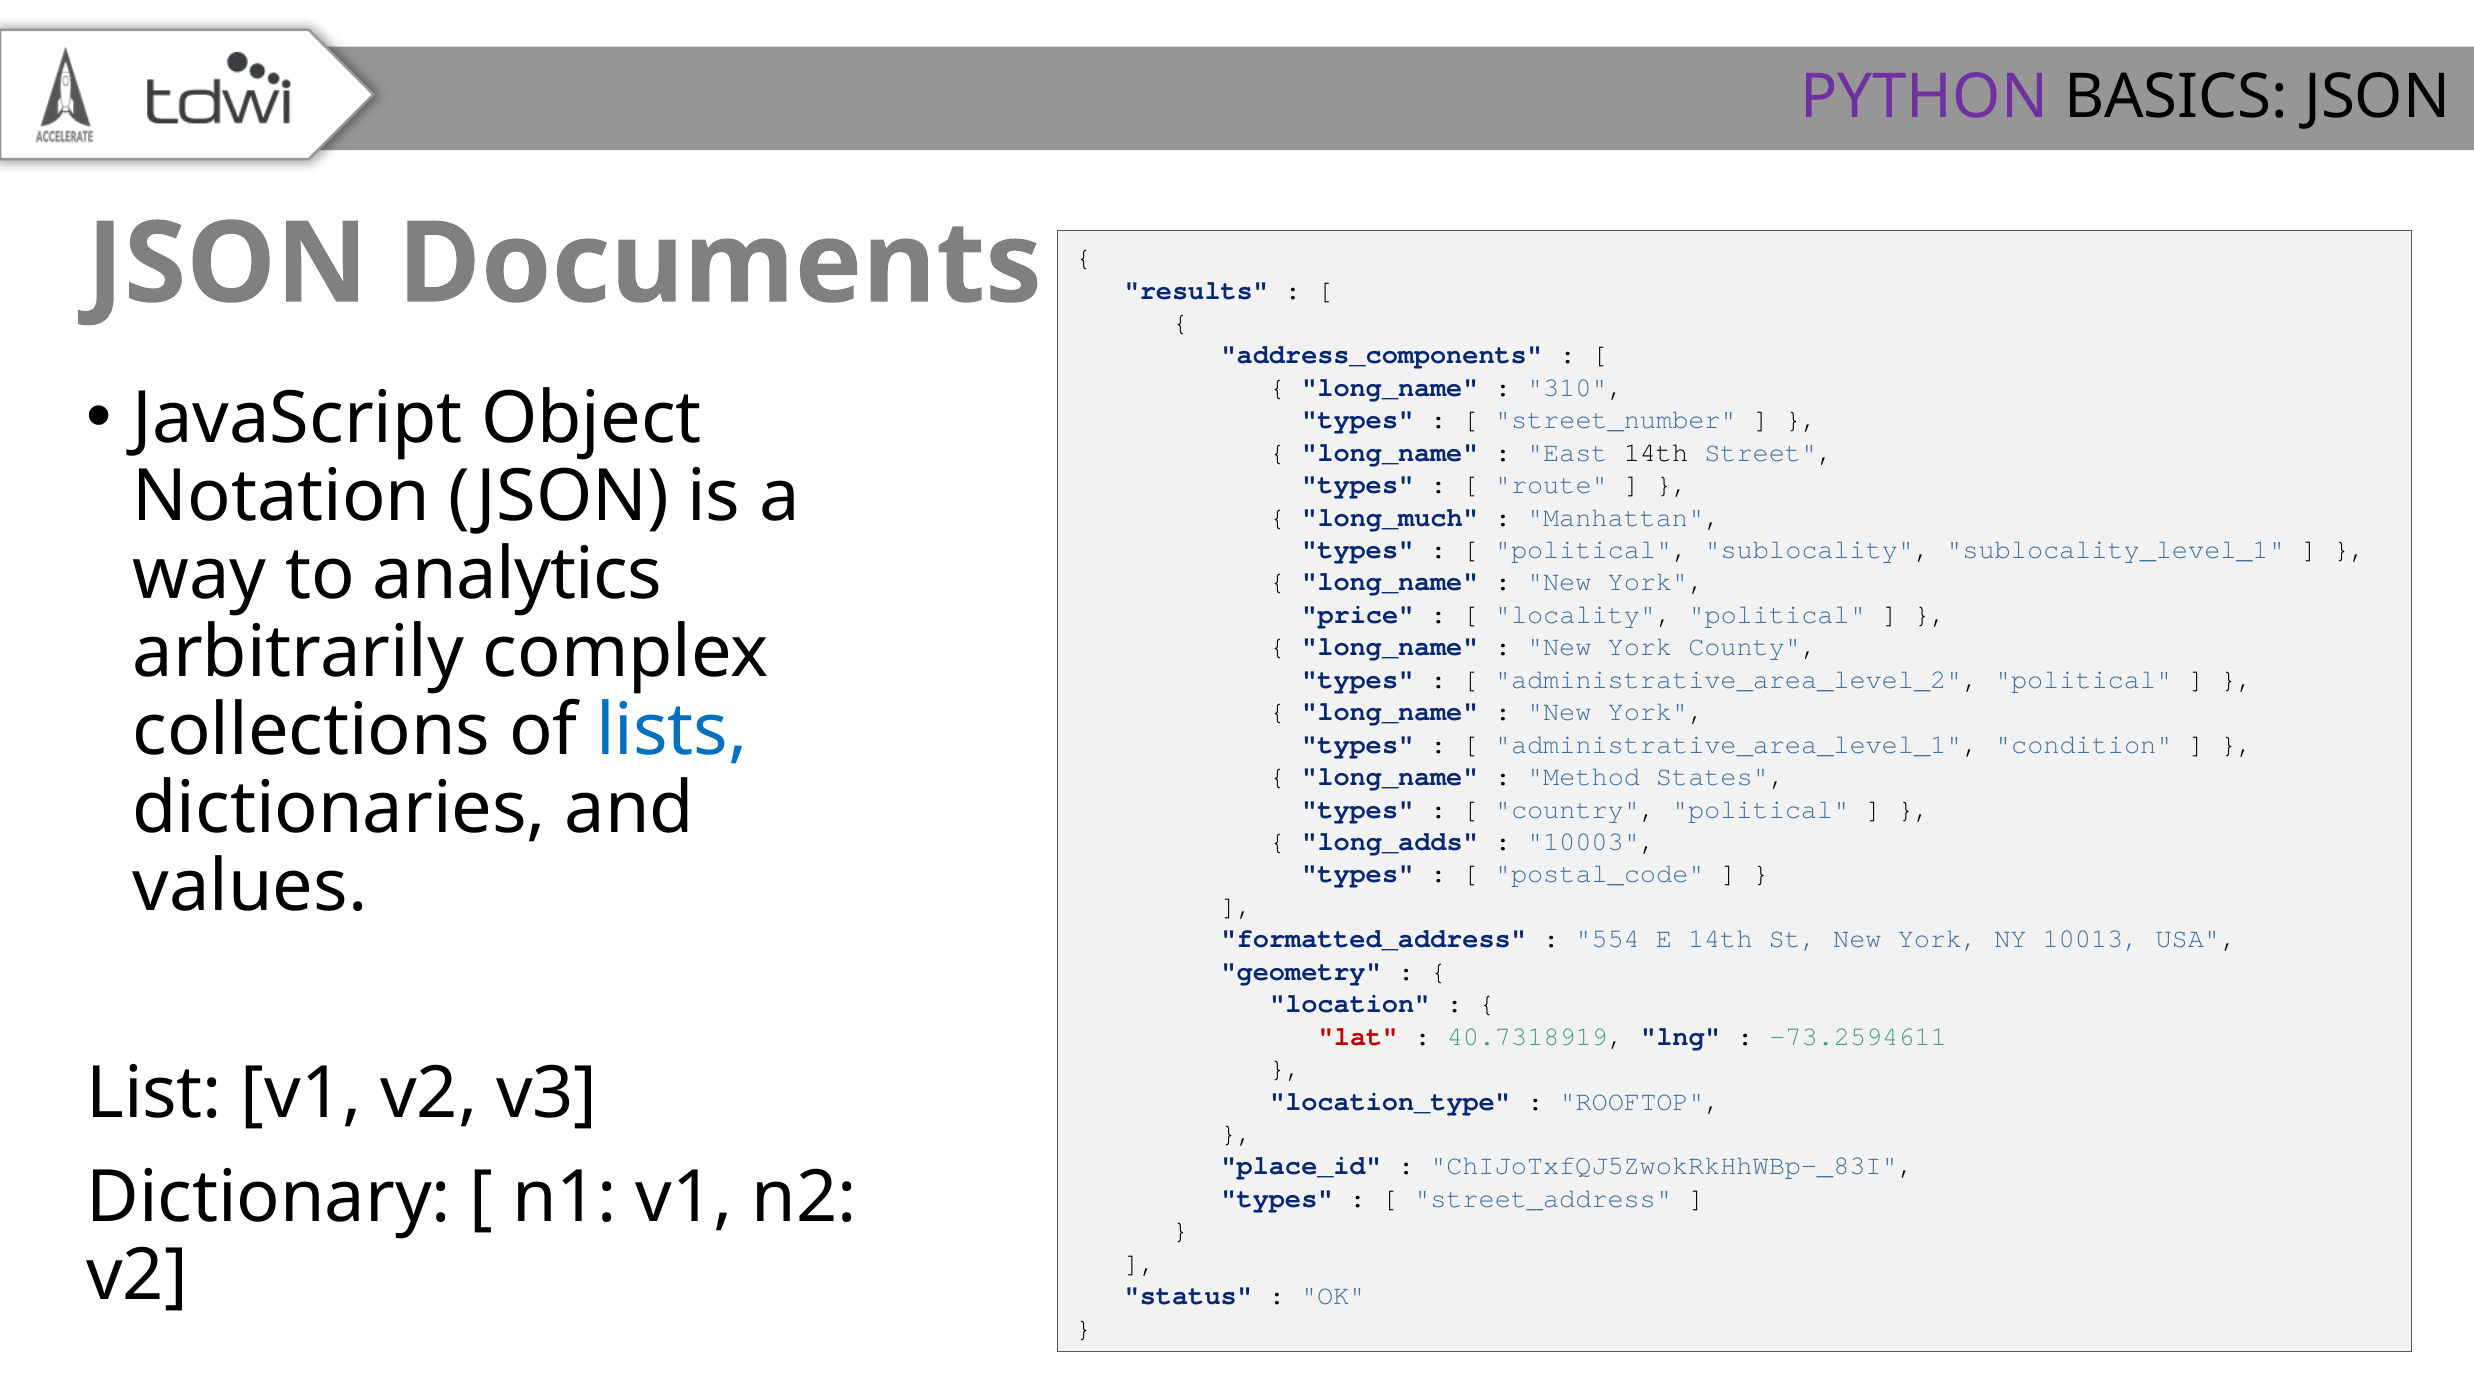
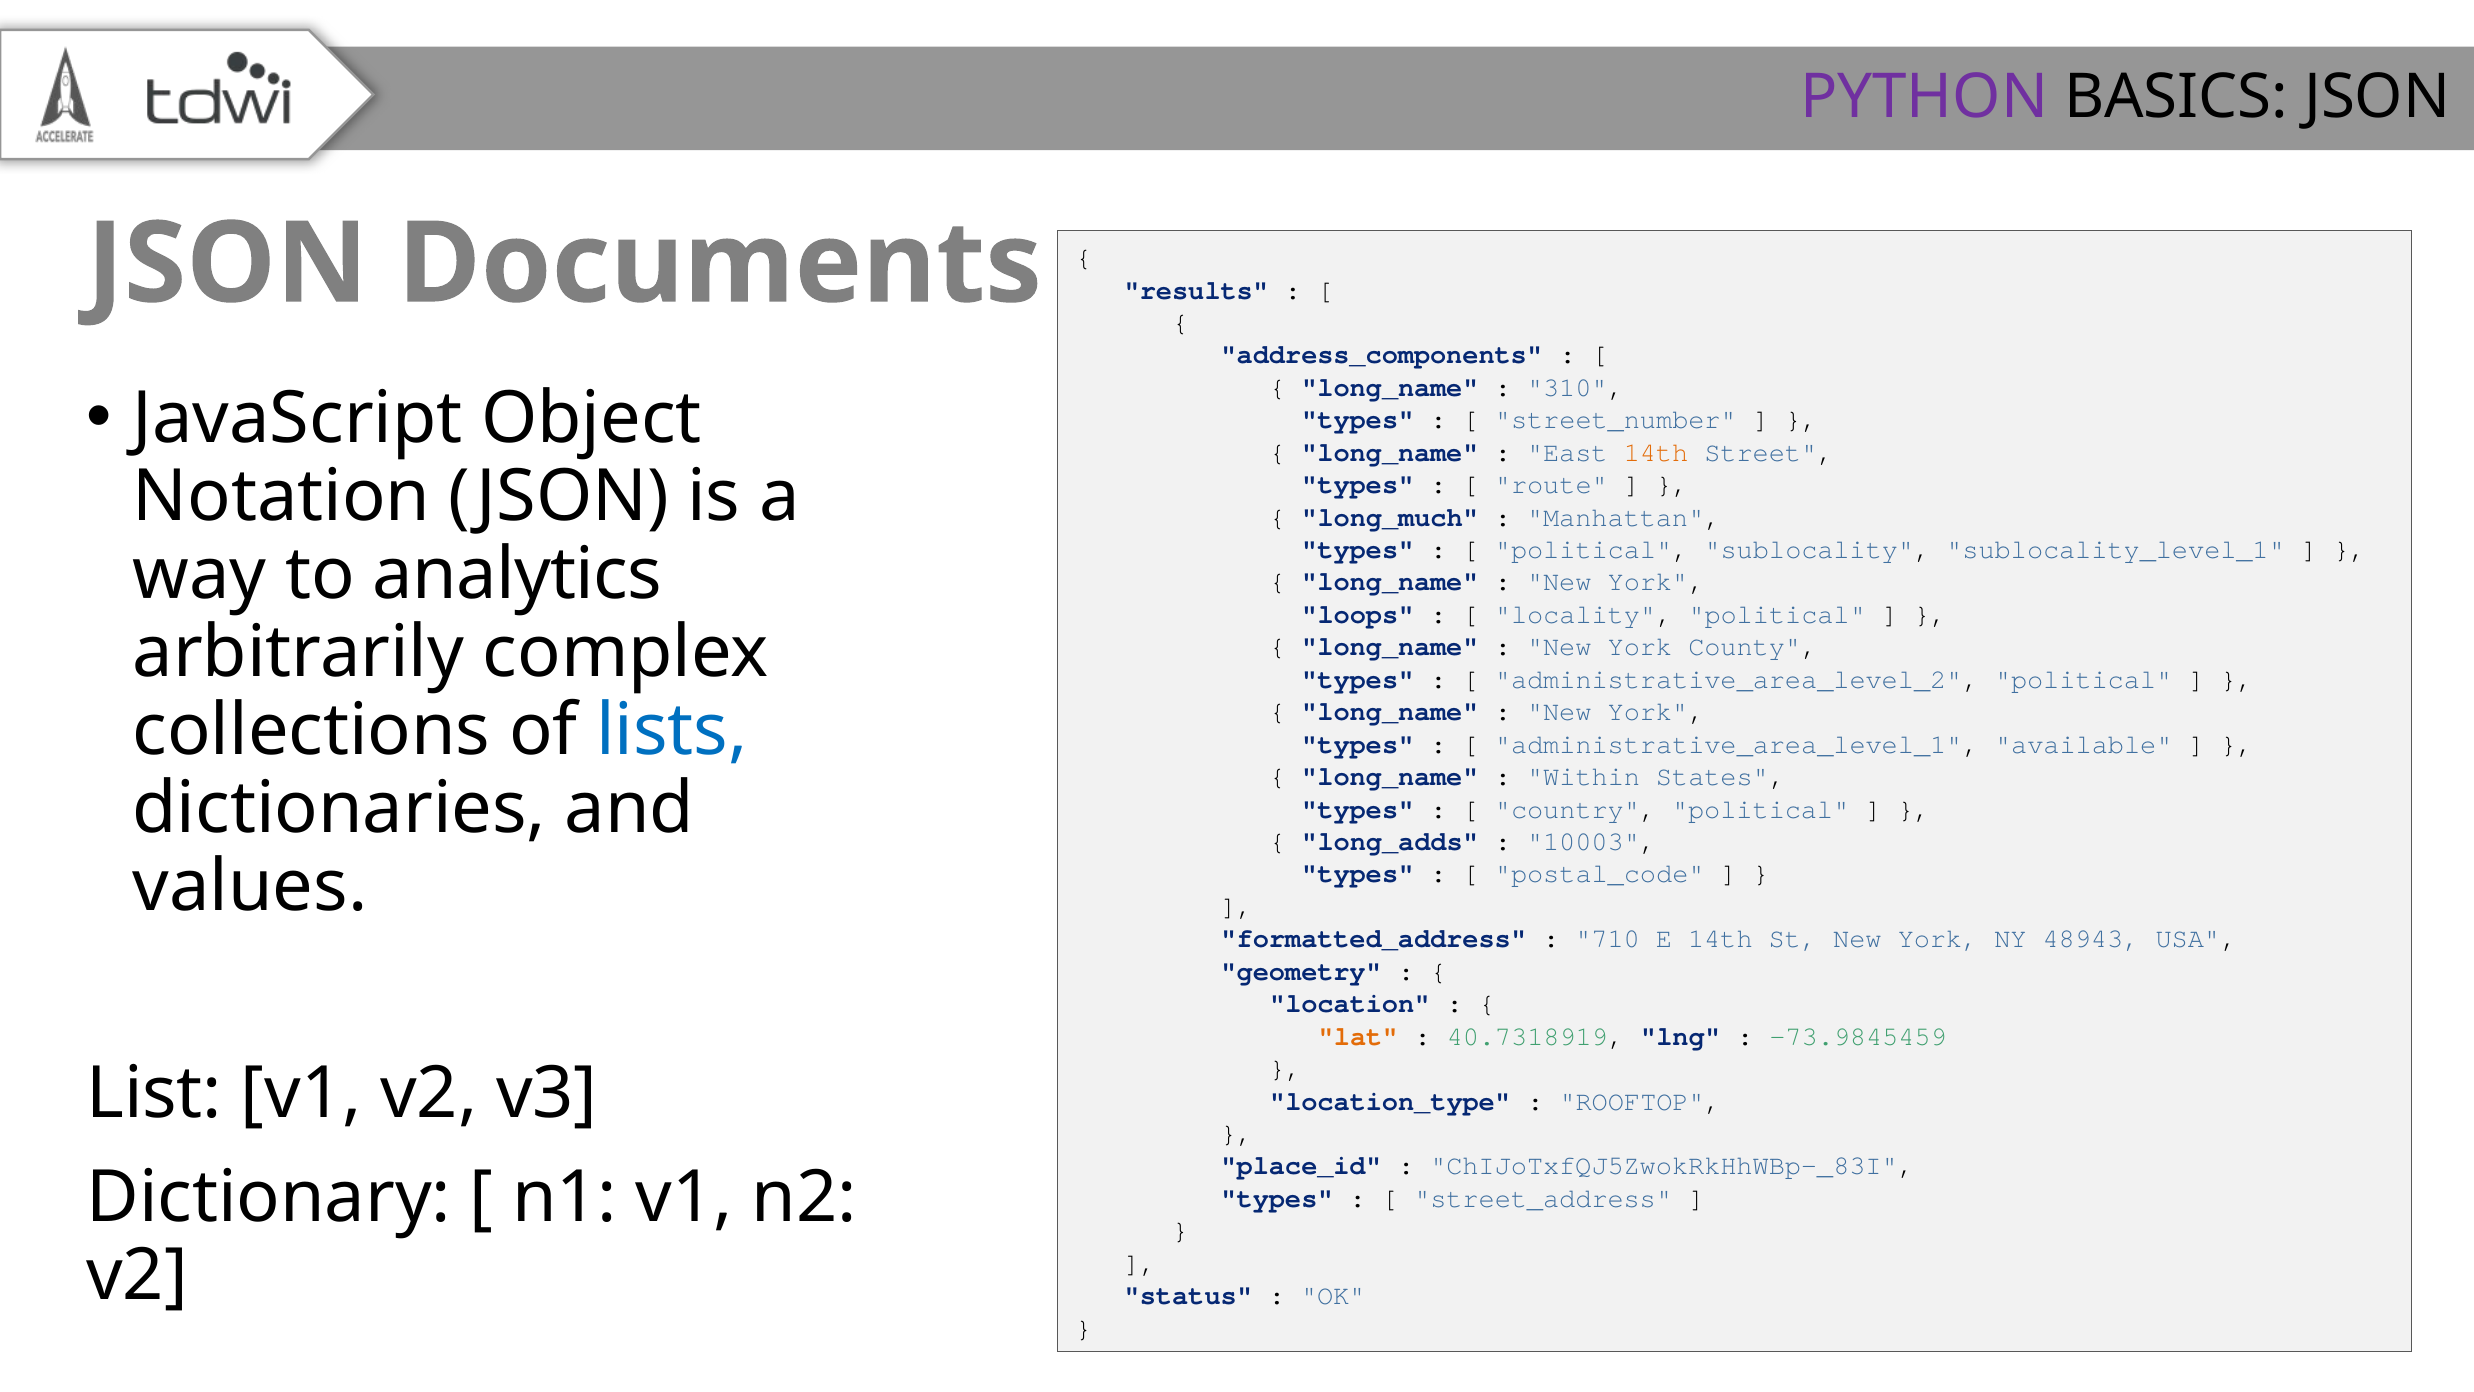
14th at (1656, 452) colour: black -> orange
price: price -> loops
condition: condition -> available
Method: Method -> Within
554: 554 -> 710
10013: 10013 -> 48943
lat colour: red -> orange
-73.2594611: -73.2594611 -> -73.9845459
